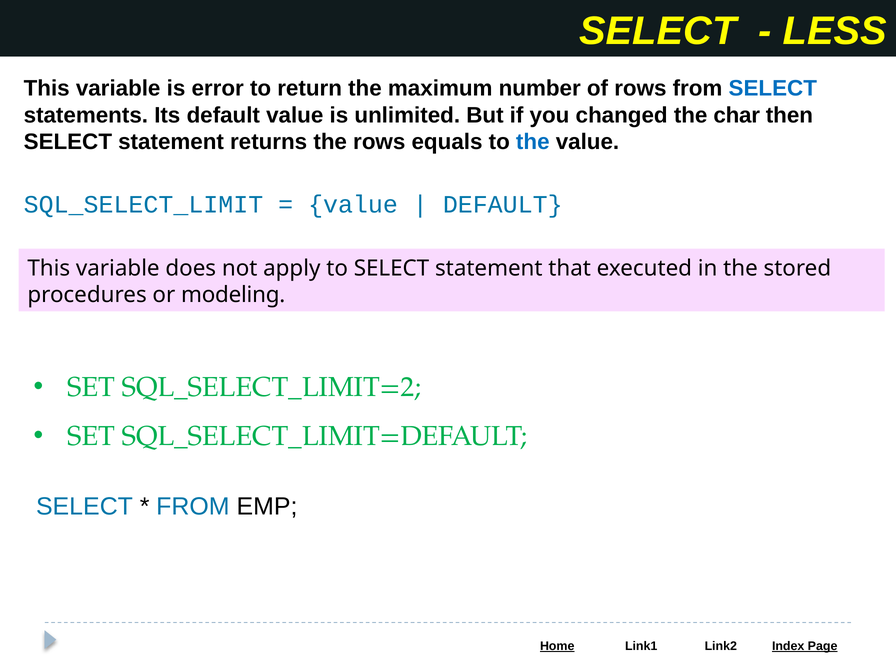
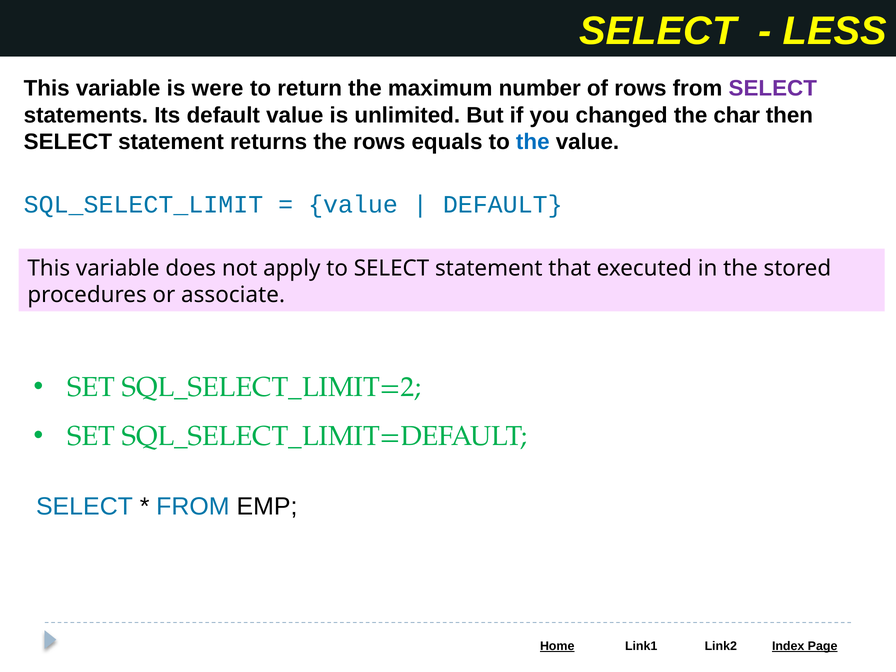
error: error -> were
SELECT at (773, 88) colour: blue -> purple
modeling: modeling -> associate
